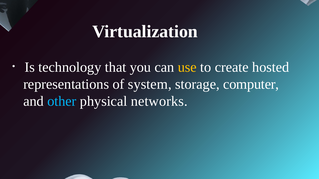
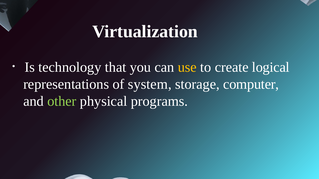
hosted: hosted -> logical
other colour: light blue -> light green
networks: networks -> programs
